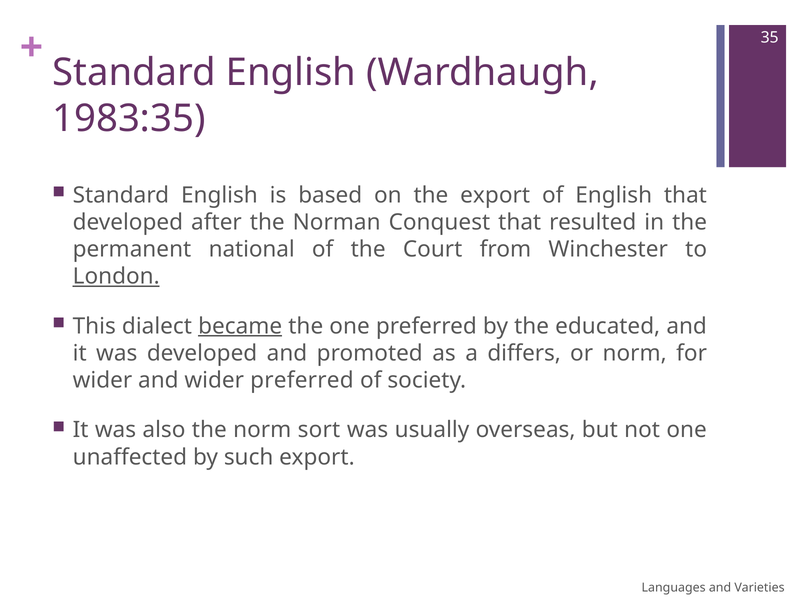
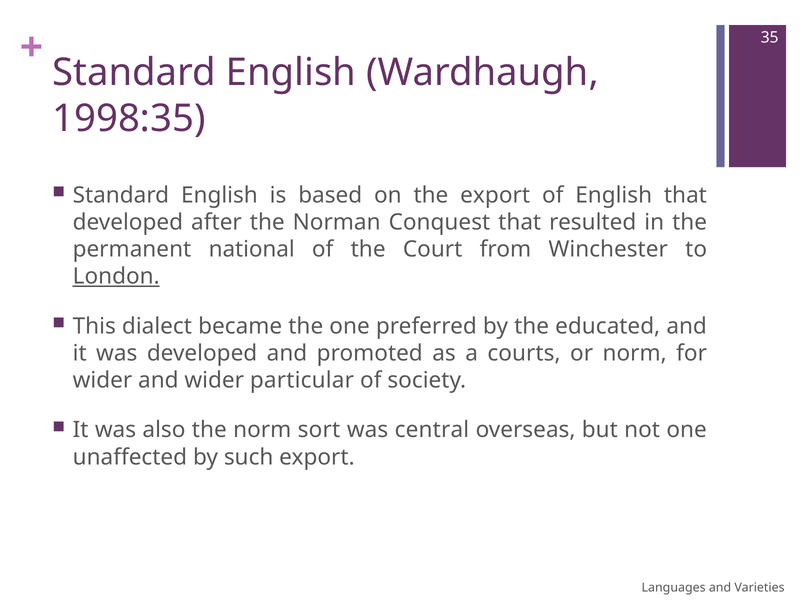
1983:35: 1983:35 -> 1998:35
became underline: present -> none
differs: differs -> courts
wider preferred: preferred -> particular
usually: usually -> central
